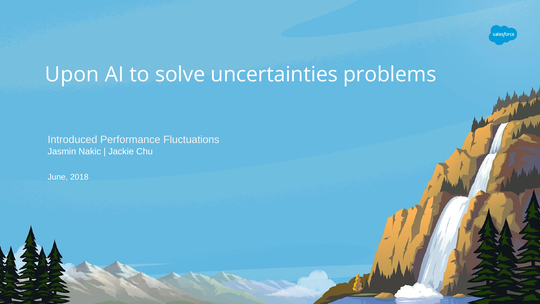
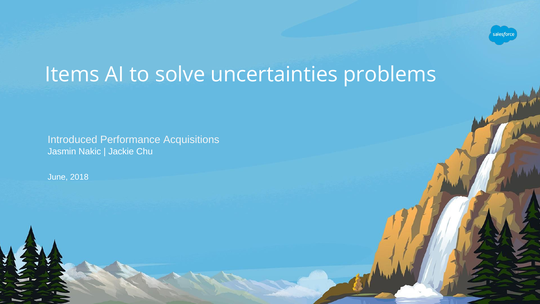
Upon: Upon -> Items
Fluctuations: Fluctuations -> Acquisitions
